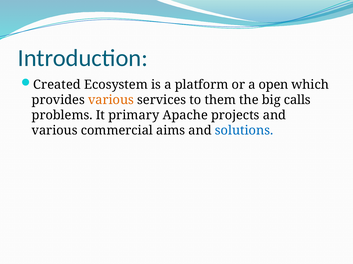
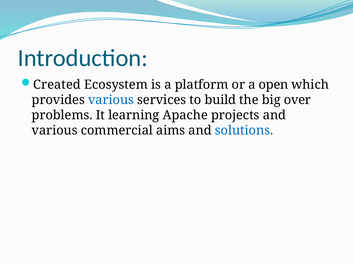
various at (111, 100) colour: orange -> blue
them: them -> build
calls: calls -> over
primary: primary -> learning
